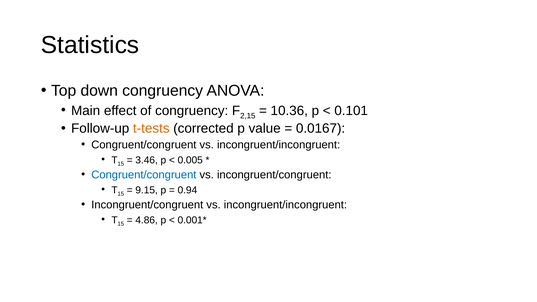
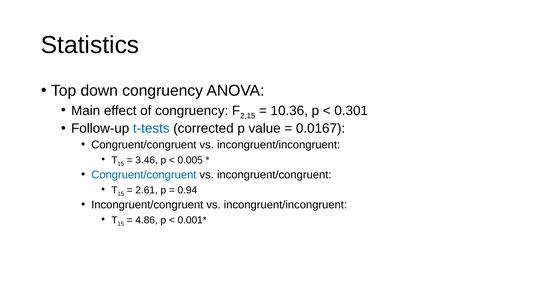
0.101: 0.101 -> 0.301
t-tests colour: orange -> blue
9.15: 9.15 -> 2.61
